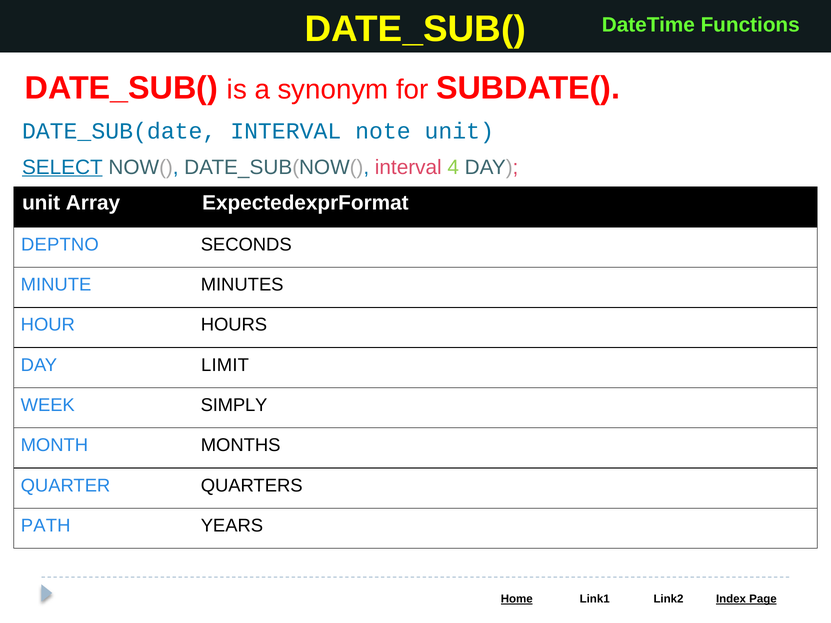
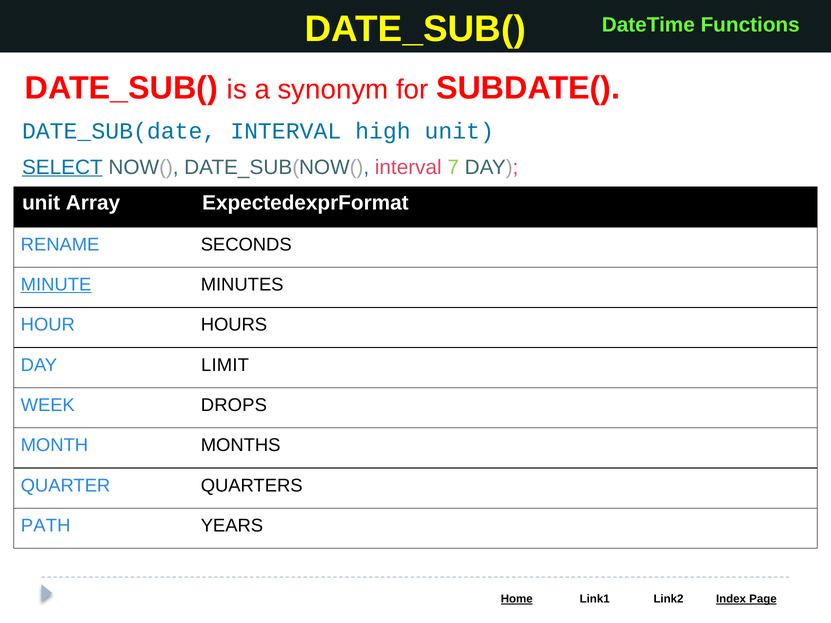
note: note -> high
4: 4 -> 7
DEPTNO: DEPTNO -> RENAME
MINUTE underline: none -> present
SIMPLY: SIMPLY -> DROPS
